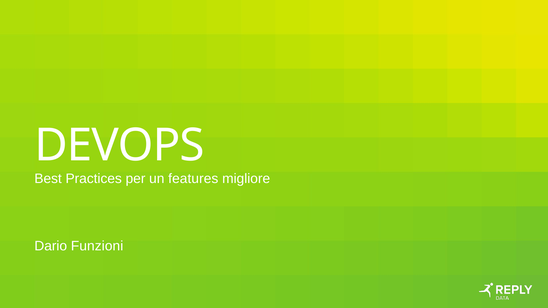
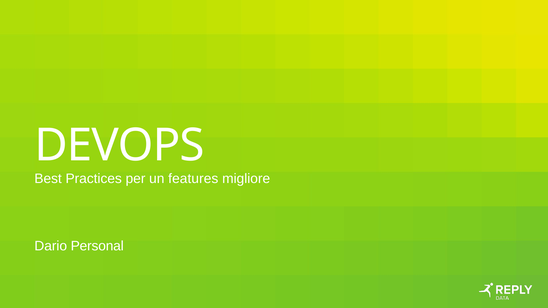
Funzioni: Funzioni -> Personal
